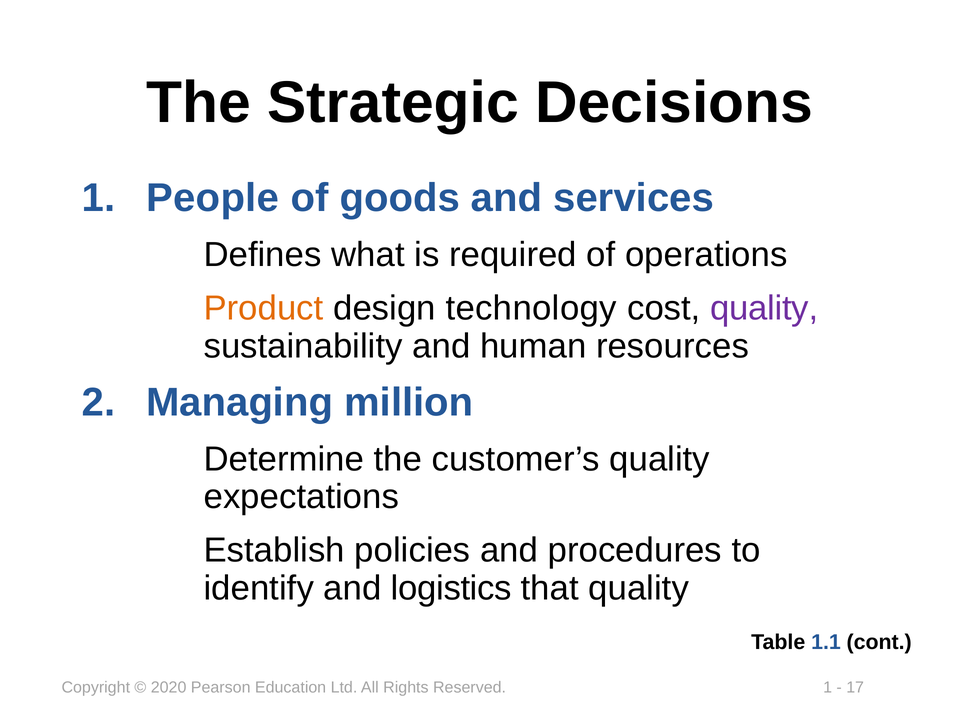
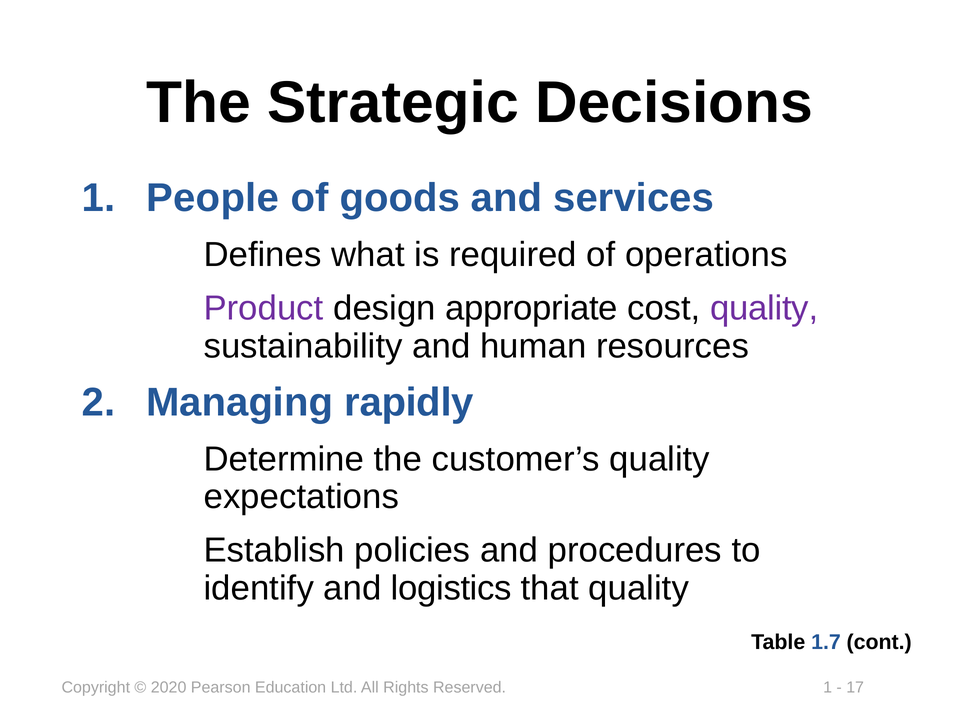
Product colour: orange -> purple
technology: technology -> appropriate
million: million -> rapidly
1.1: 1.1 -> 1.7
